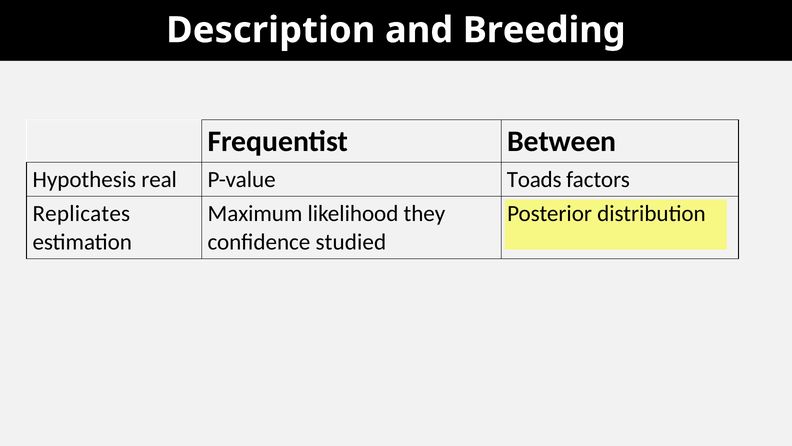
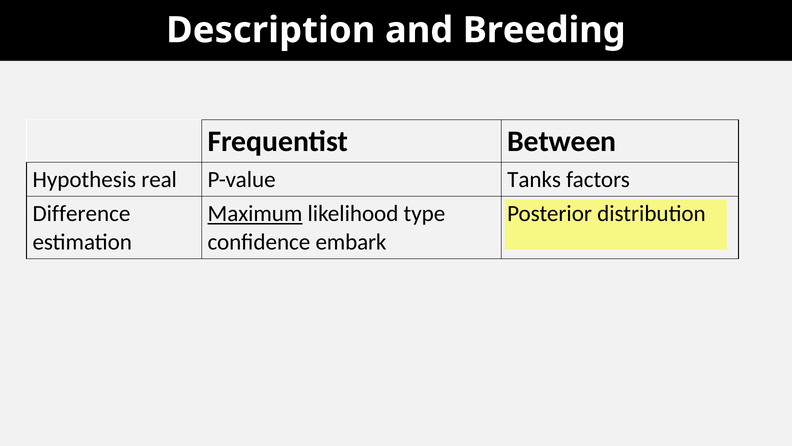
Toads: Toads -> Tanks
Replicates: Replicates -> Difference
Maximum underline: none -> present
they: they -> type
studied: studied -> embark
